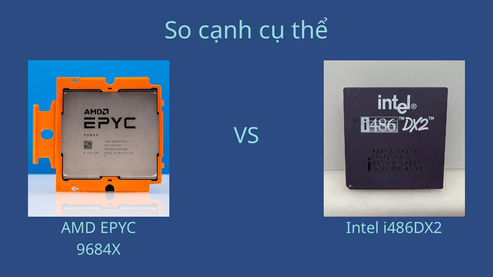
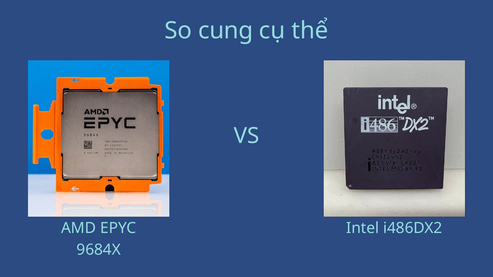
cạnh: cạnh -> cung
